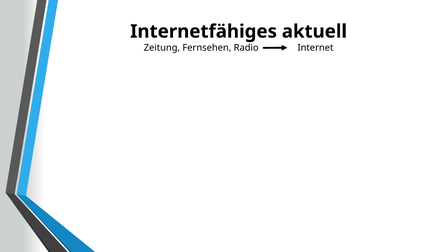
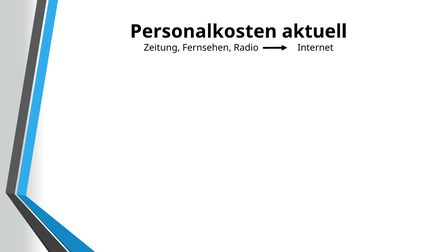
Internetfähiges: Internetfähiges -> Personalkosten
